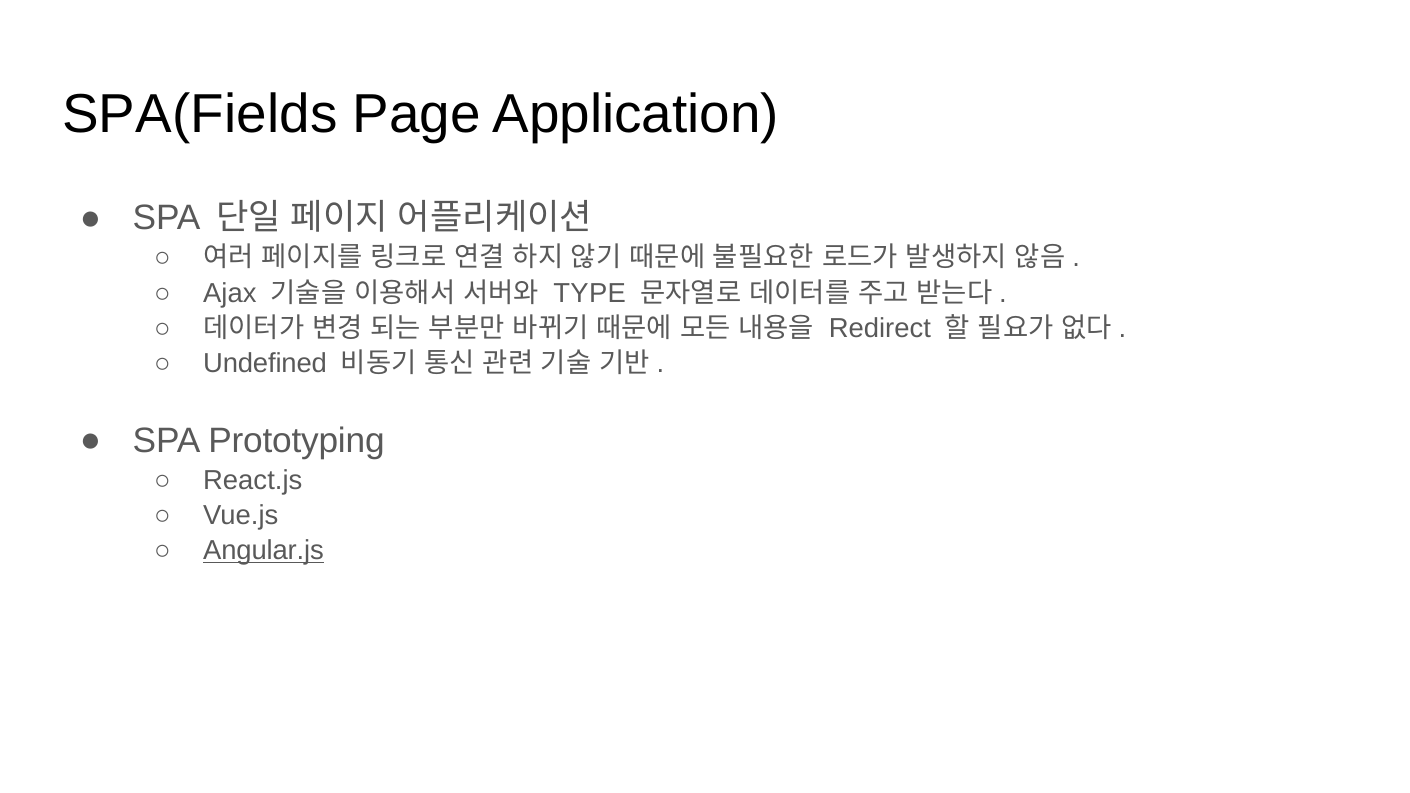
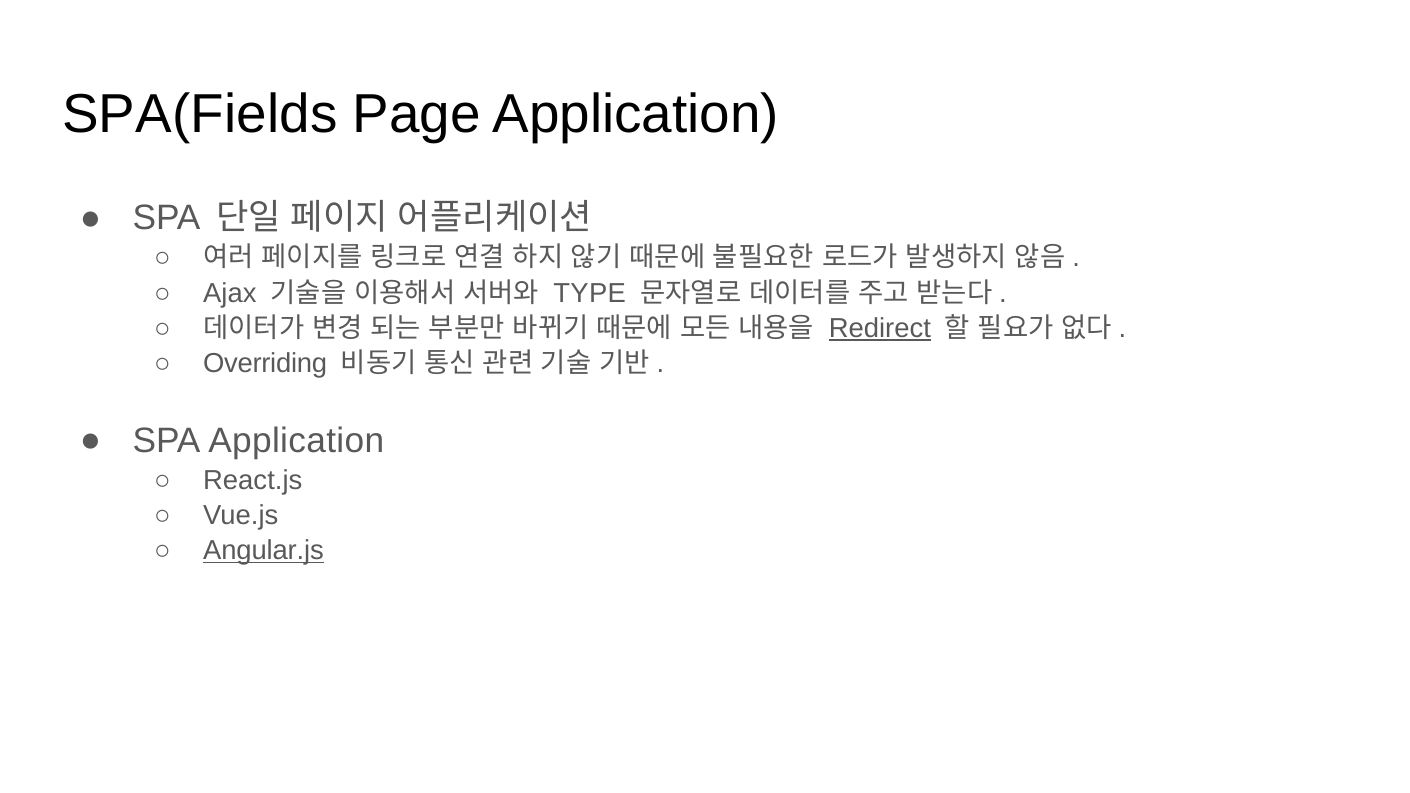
Redirect underline: none -> present
Undefined: Undefined -> Overriding
SPA Prototyping: Prototyping -> Application
